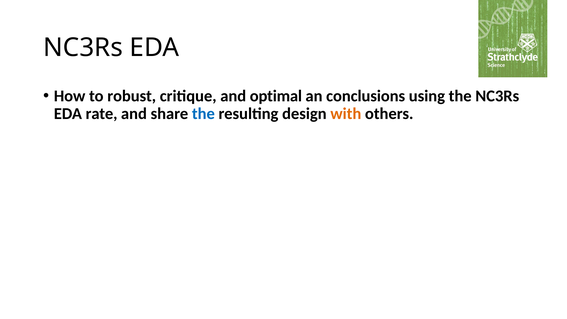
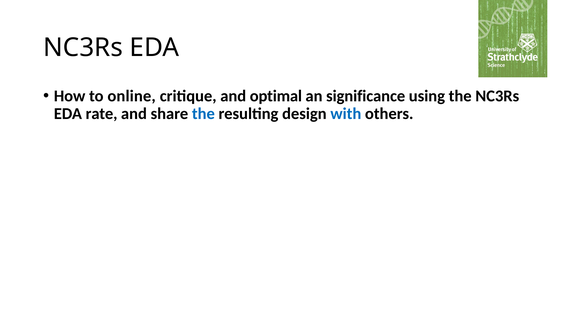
robust: robust -> online
conclusions: conclusions -> significance
with colour: orange -> blue
